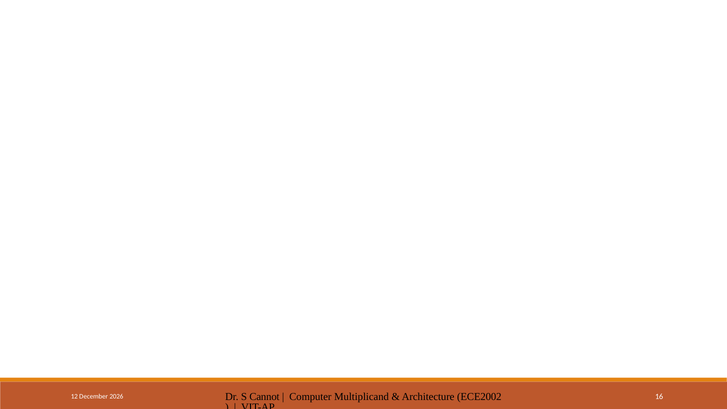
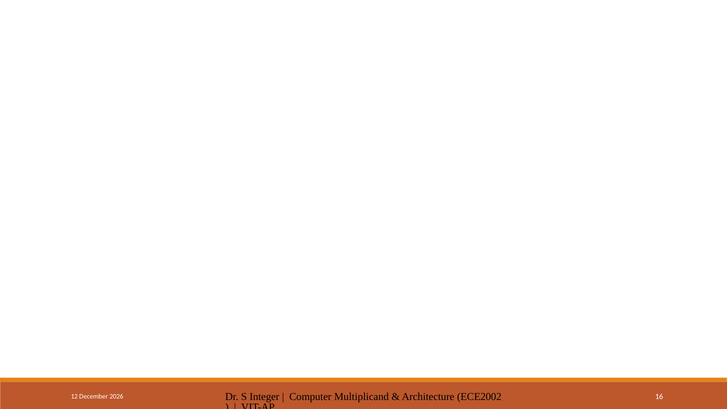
Cannot: Cannot -> Integer
